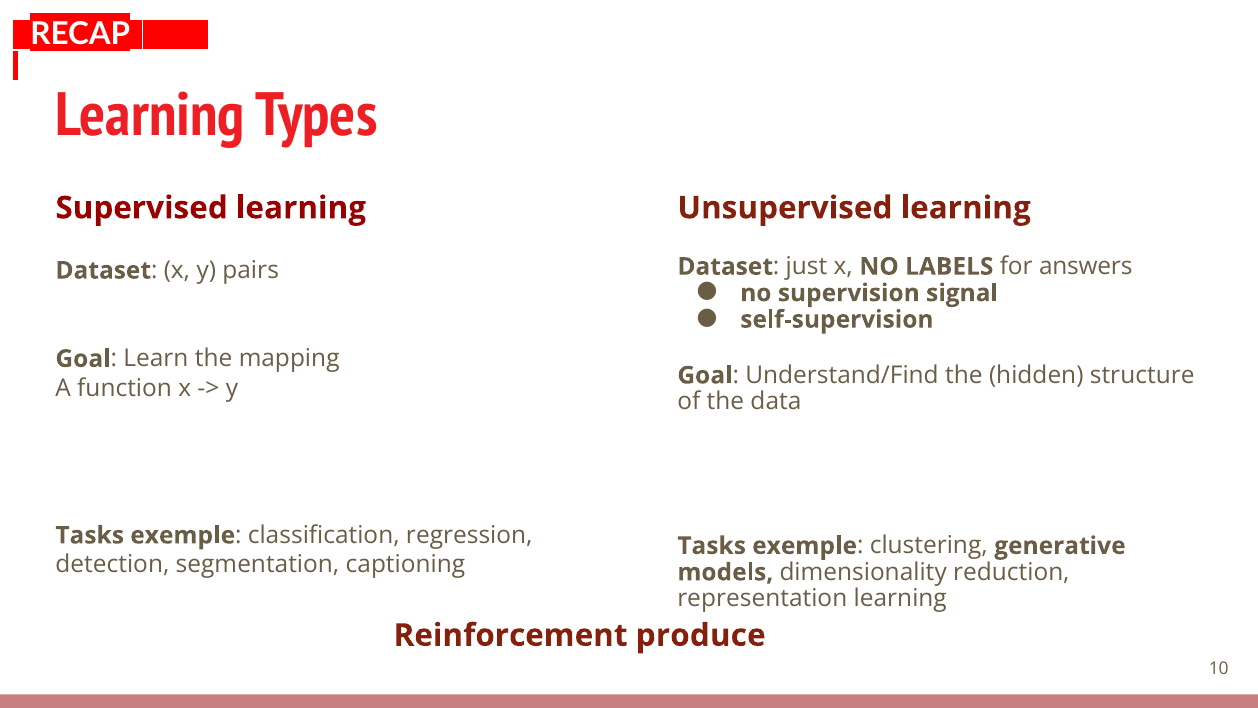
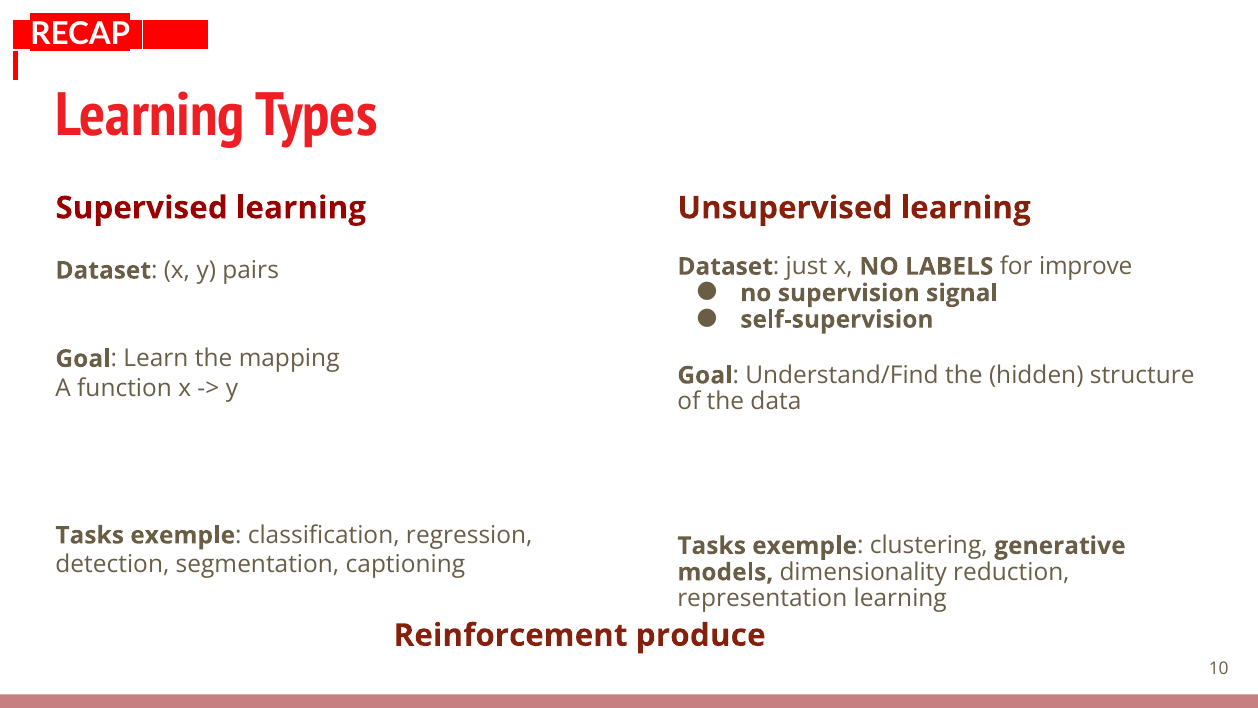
answers: answers -> improve
